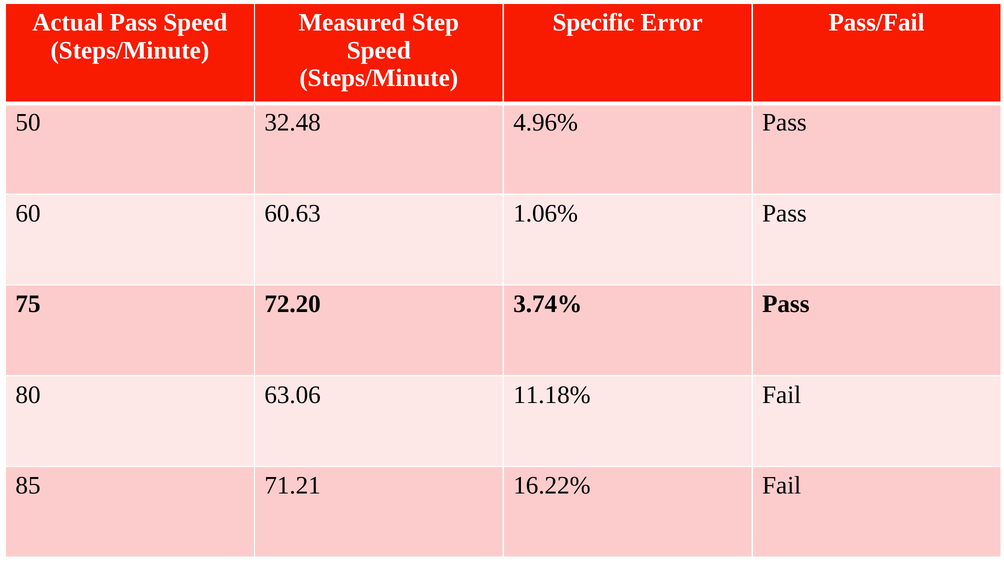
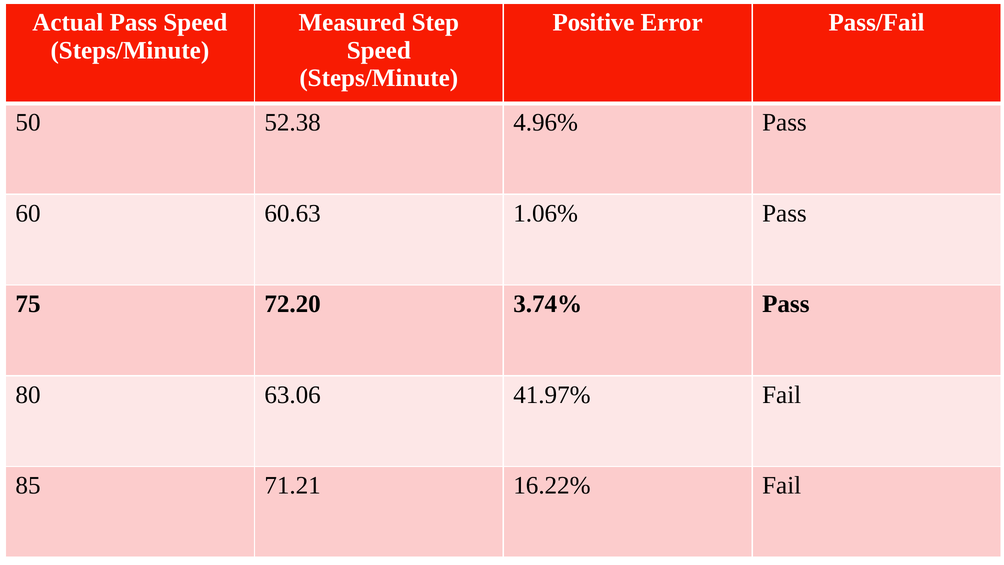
Specific: Specific -> Positive
32.48: 32.48 -> 52.38
11.18%: 11.18% -> 41.97%
